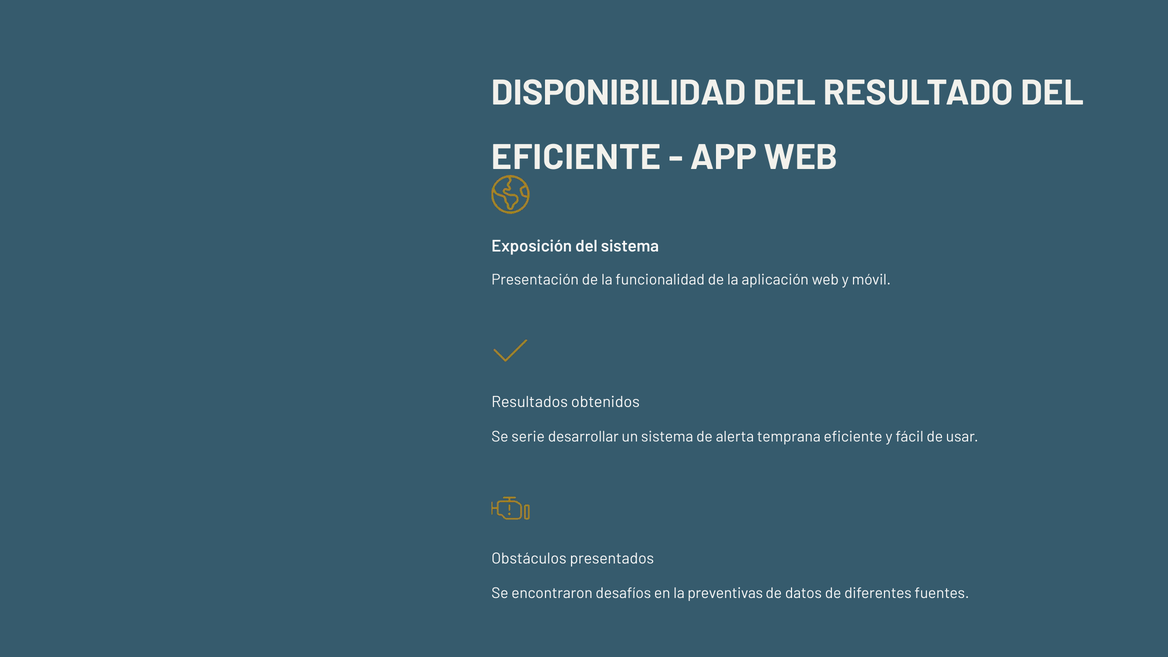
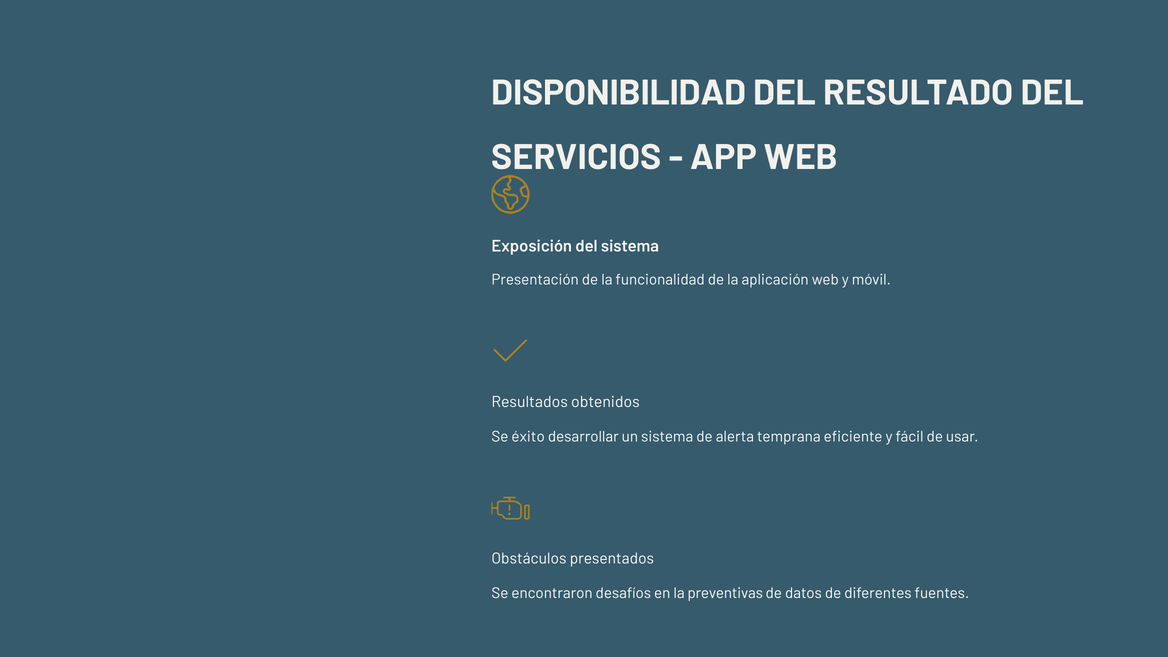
EFICIENTE at (576, 157): EFICIENTE -> SERVICIOS
serie: serie -> éxito
